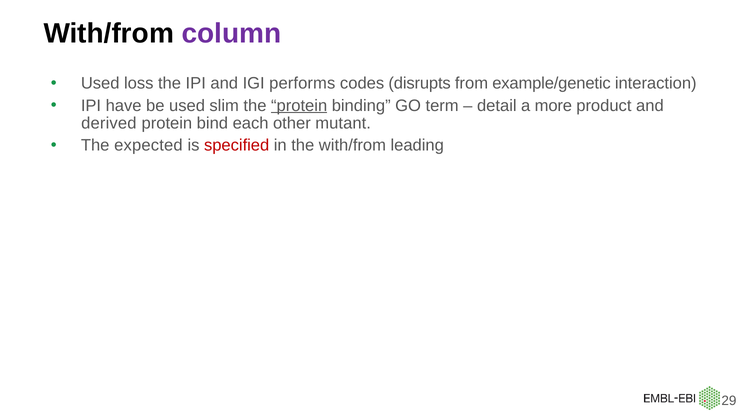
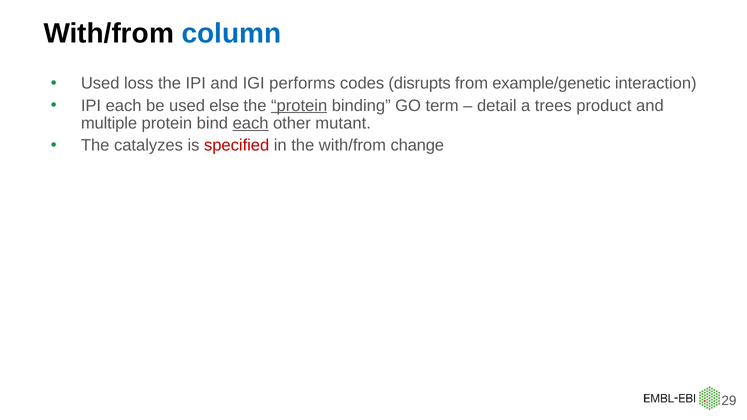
column colour: purple -> blue
IPI have: have -> each
slim: slim -> else
more: more -> trees
derived: derived -> multiple
each at (251, 124) underline: none -> present
expected: expected -> catalyzes
leading: leading -> change
